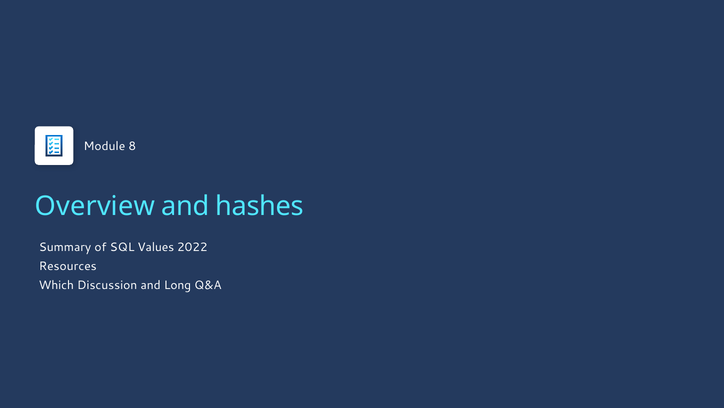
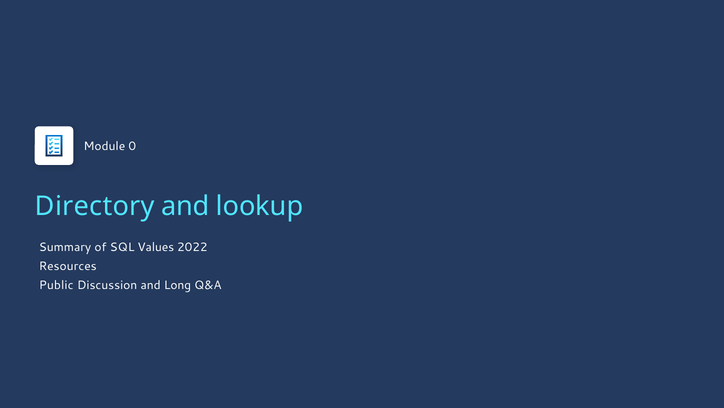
8: 8 -> 0
Overview: Overview -> Directory
hashes: hashes -> lookup
Which: Which -> Public
